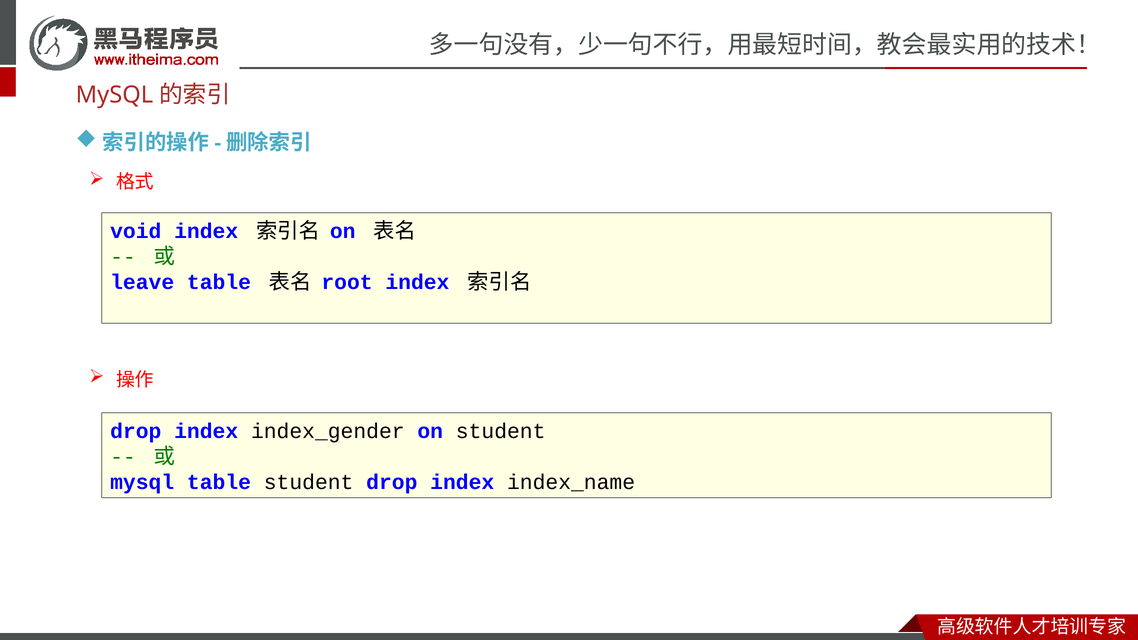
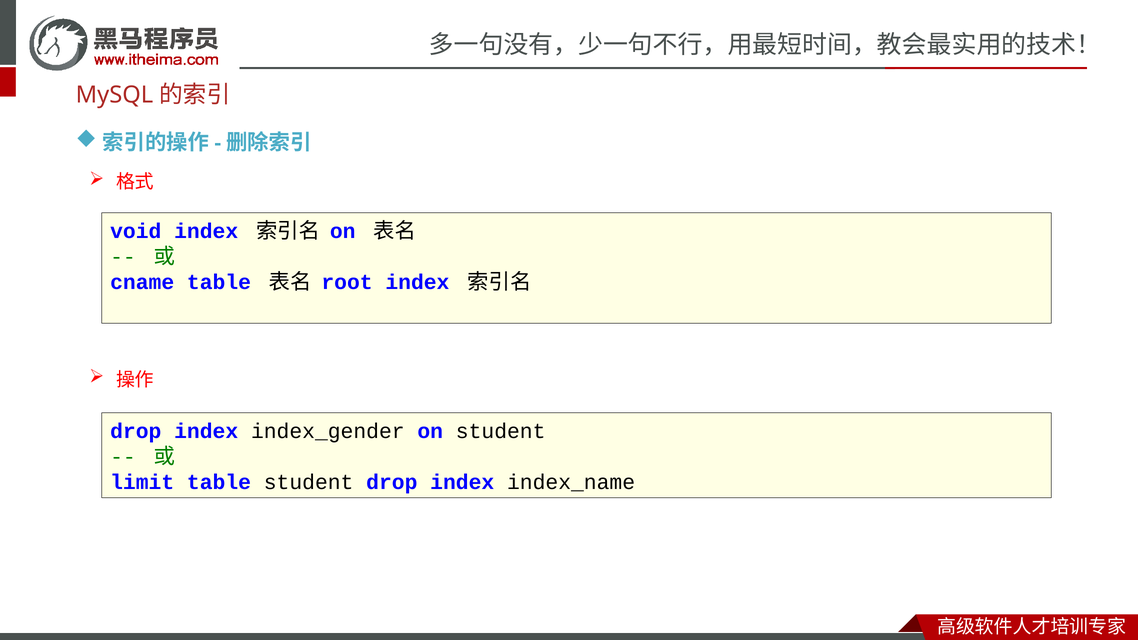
leave: leave -> cname
mysql at (142, 482): mysql -> limit
